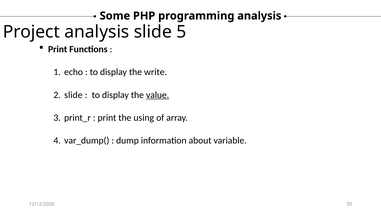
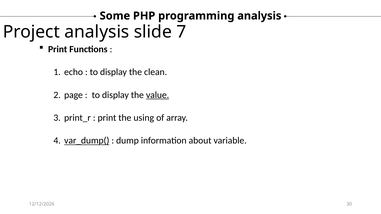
5: 5 -> 7
write: write -> clean
slide at (73, 95): slide -> page
var_dump( underline: none -> present
